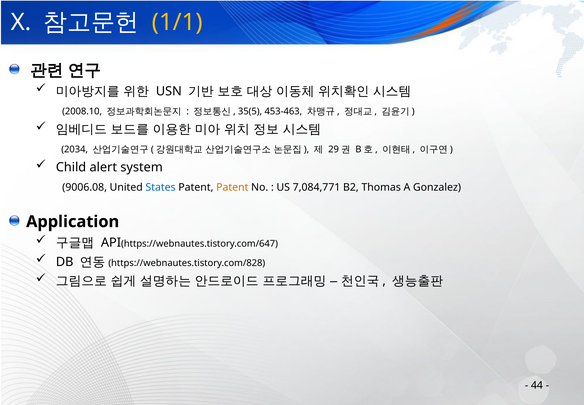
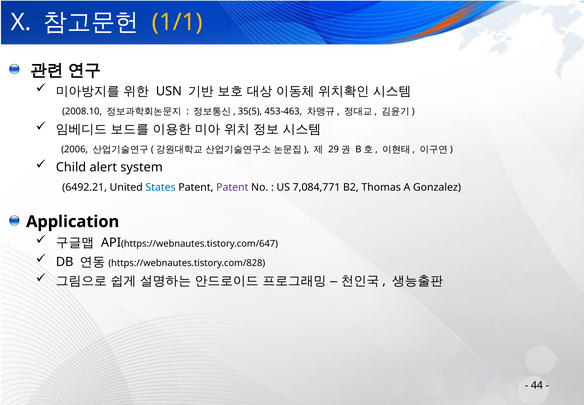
2034: 2034 -> 2006
9006.08: 9006.08 -> 6492.21
Patent at (232, 187) colour: orange -> purple
